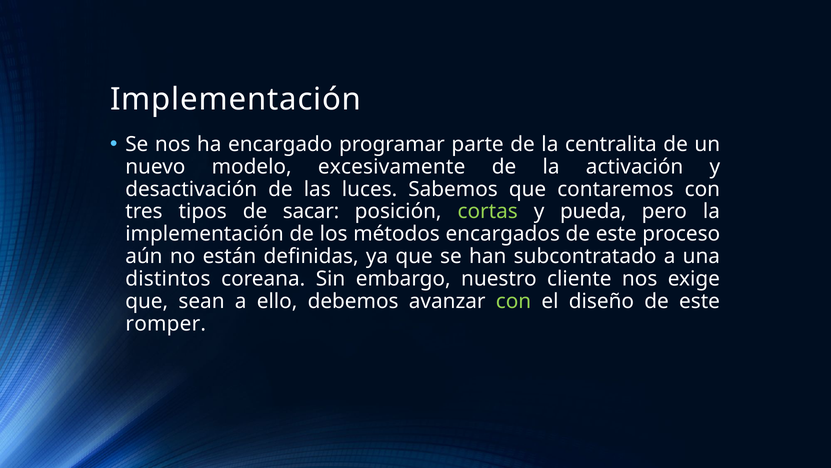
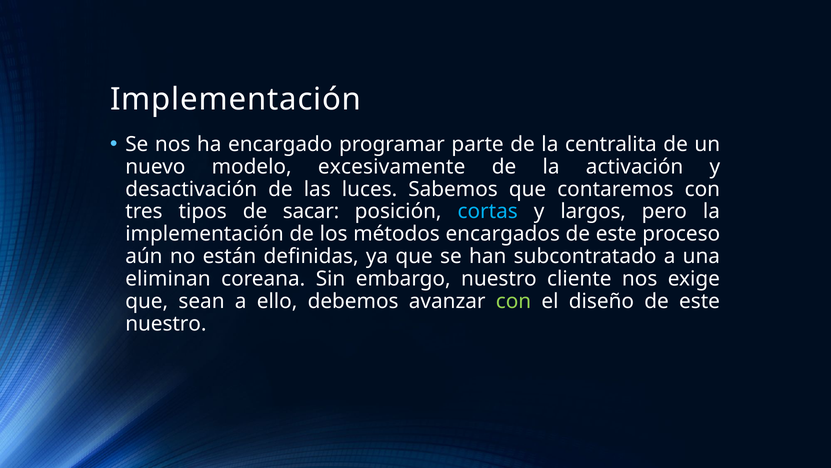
cortas colour: light green -> light blue
pueda: pueda -> largos
distintos: distintos -> eliminan
romper at (166, 324): romper -> nuestro
